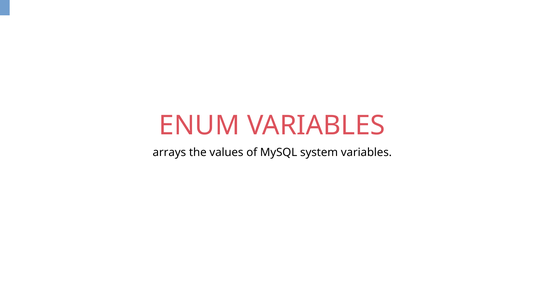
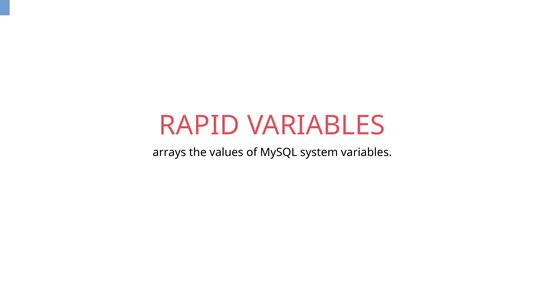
ENUM: ENUM -> RAPID
